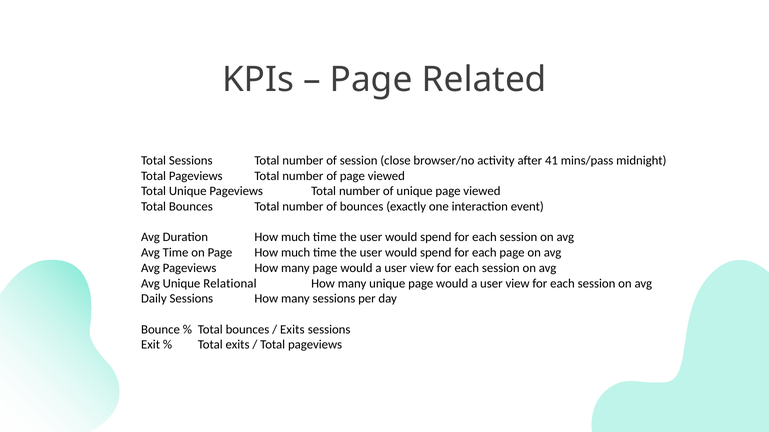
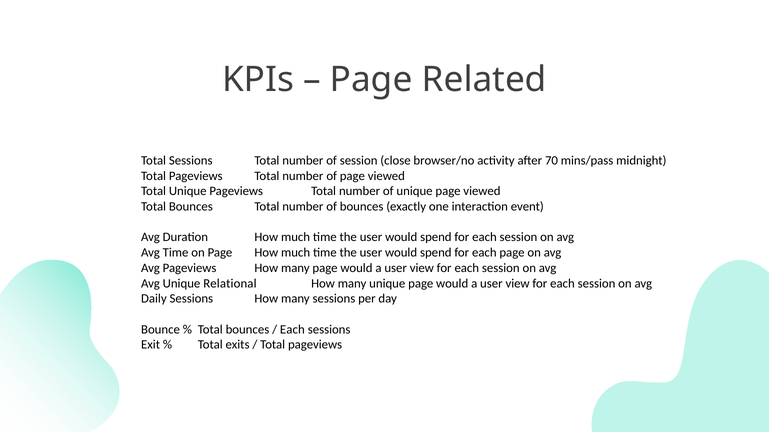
41: 41 -> 70
Exits at (292, 330): Exits -> Each
